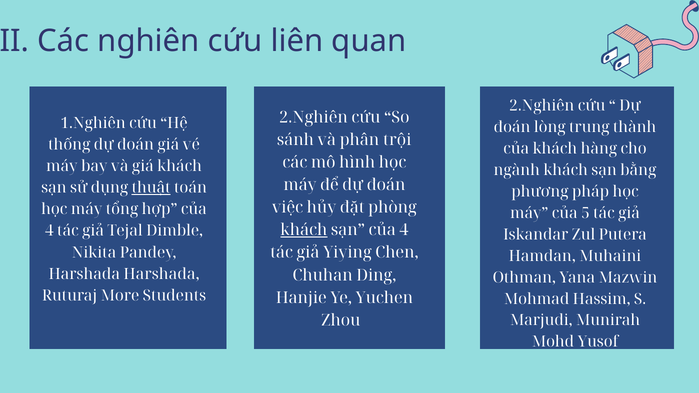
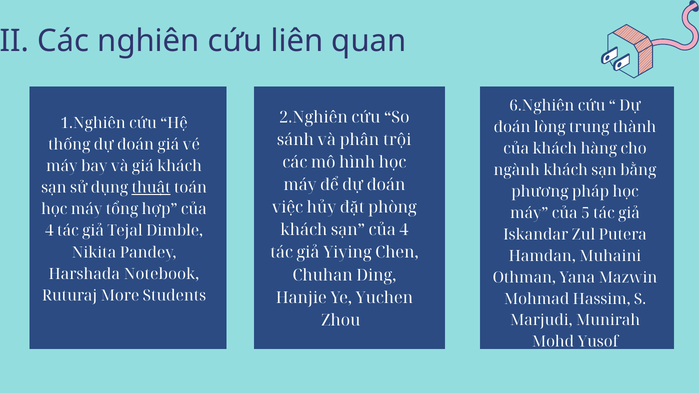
2.Nghiên at (542, 106): 2.Nghiên -> 6.Nghiên
khách at (304, 230) underline: present -> none
Harshada Harshada: Harshada -> Notebook
